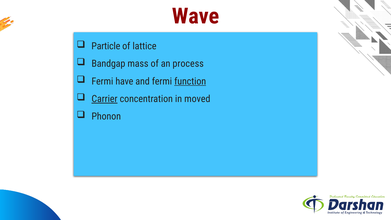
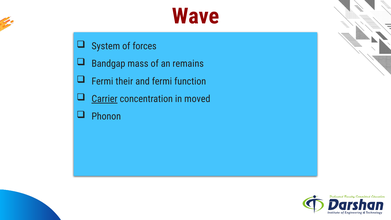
Particle: Particle -> System
lattice: lattice -> forces
process: process -> remains
have: have -> their
function underline: present -> none
